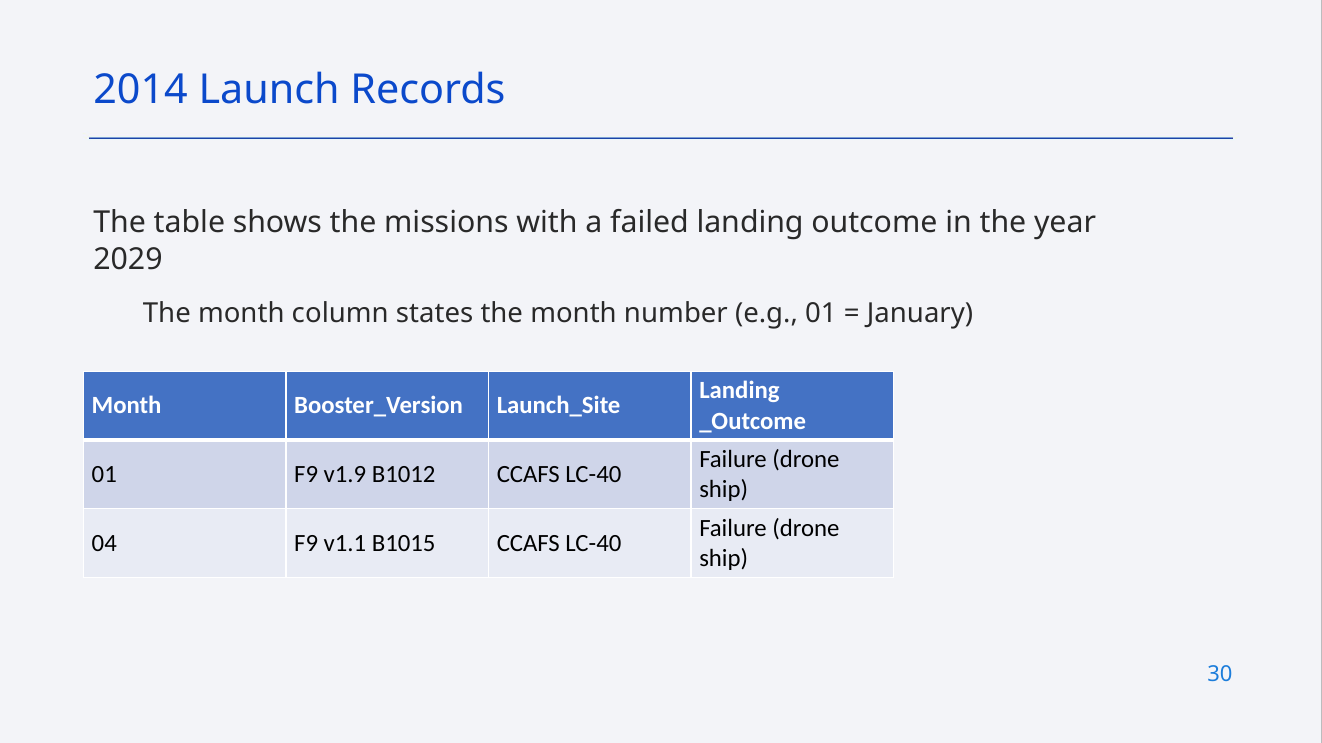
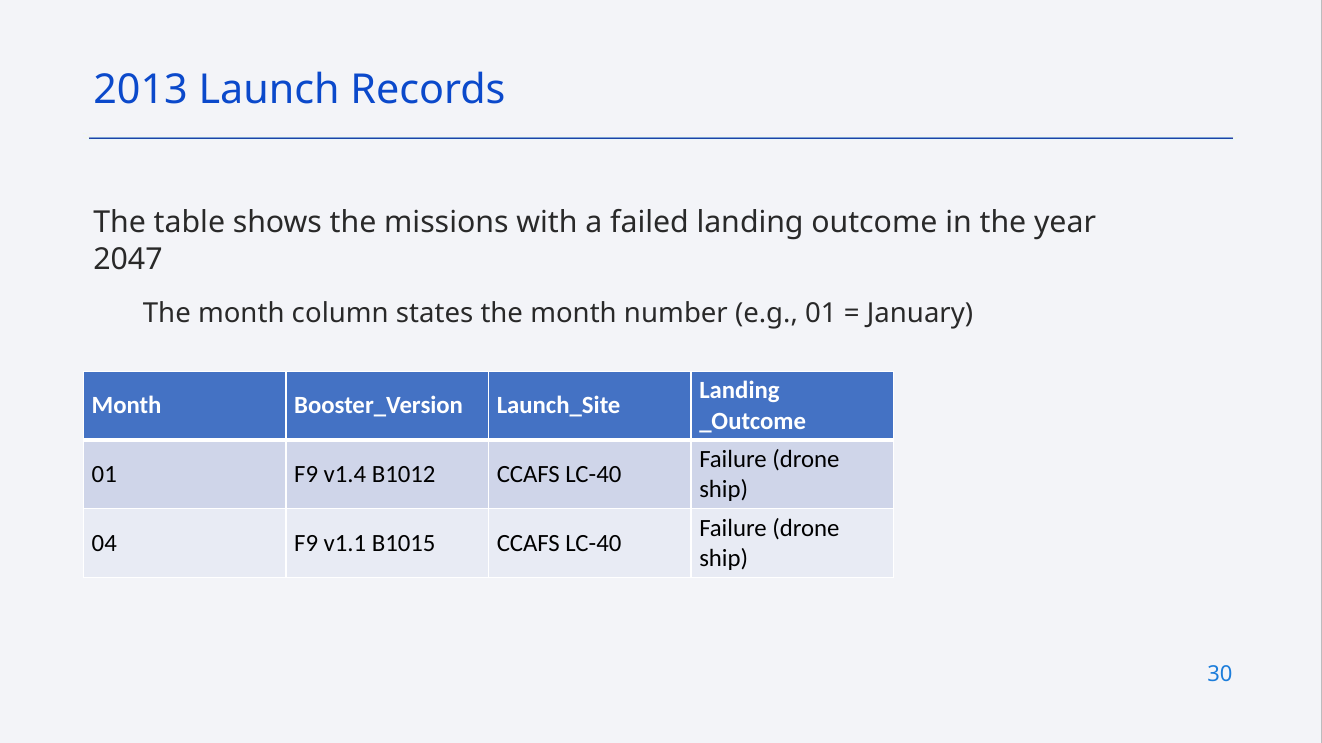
2014: 2014 -> 2013
2029: 2029 -> 2047
v1.9: v1.9 -> v1.4
